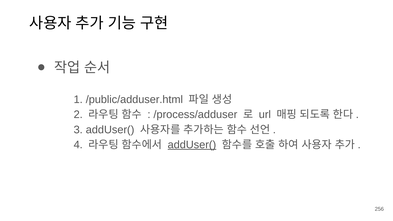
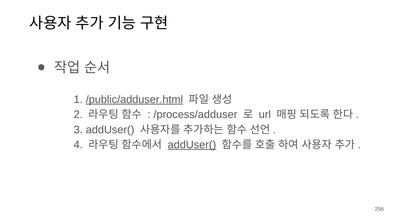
/public/adduser.html underline: none -> present
